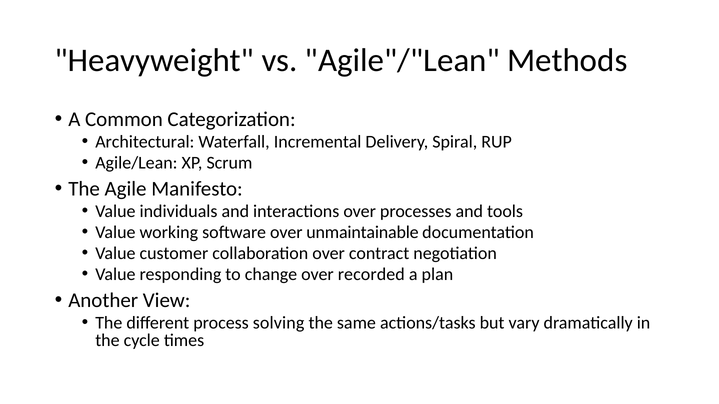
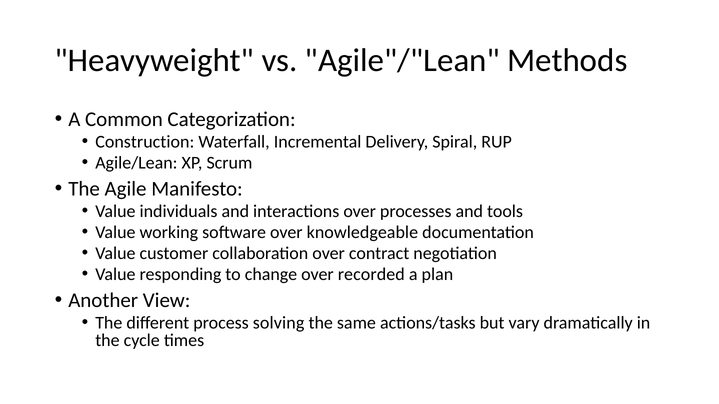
Architectural: Architectural -> Construction
unmaintainable: unmaintainable -> knowledgeable
